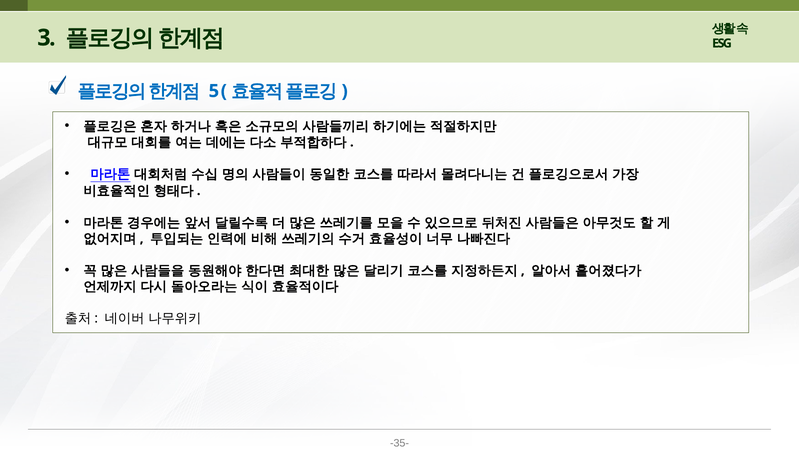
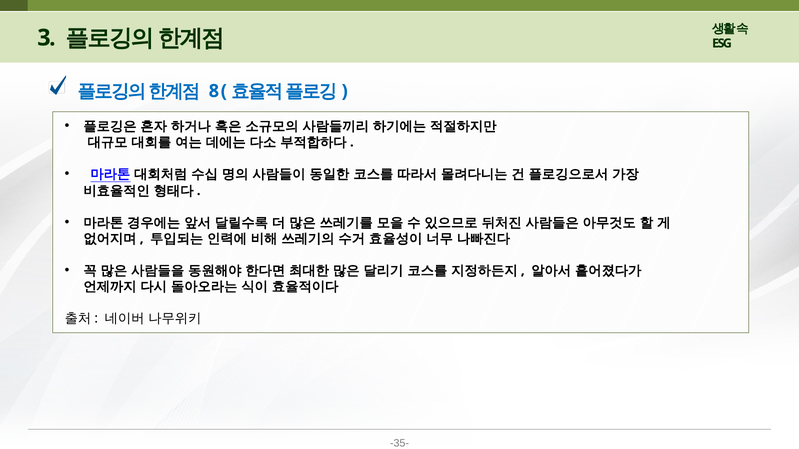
5: 5 -> 8
